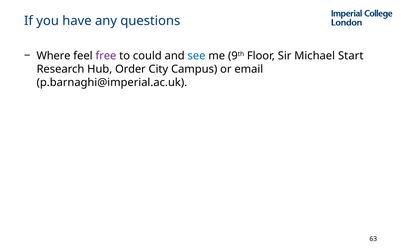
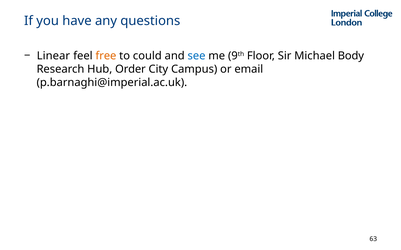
Where: Where -> Linear
free colour: purple -> orange
Start: Start -> Body
